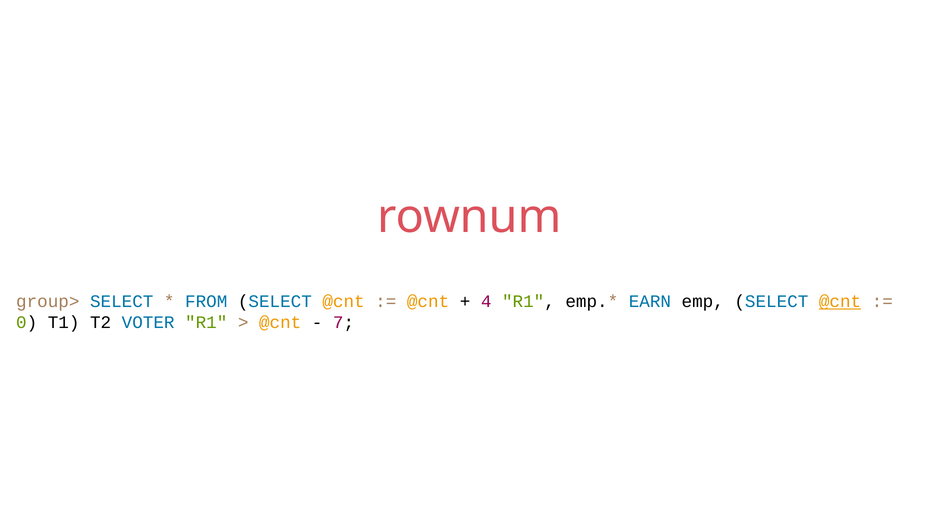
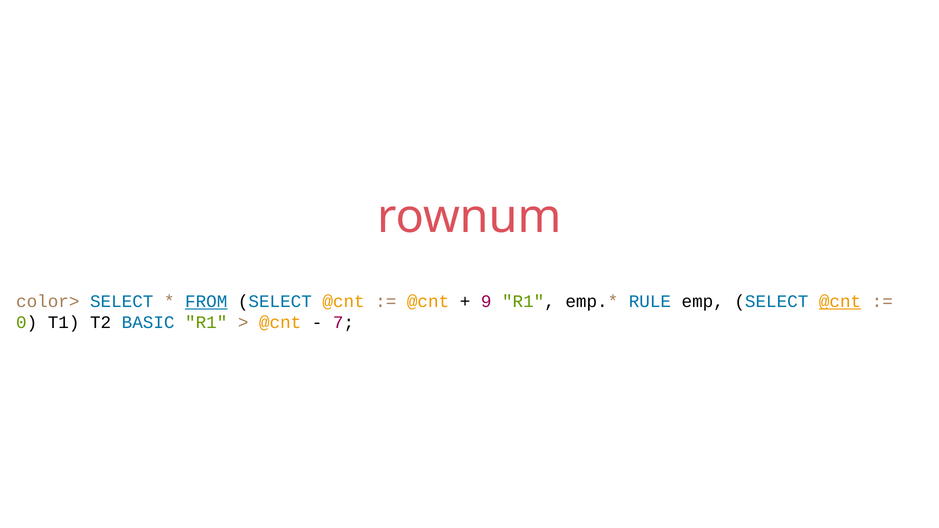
group>: group> -> color>
FROM underline: none -> present
4: 4 -> 9
EARN: EARN -> RULE
VOTER: VOTER -> BASIC
